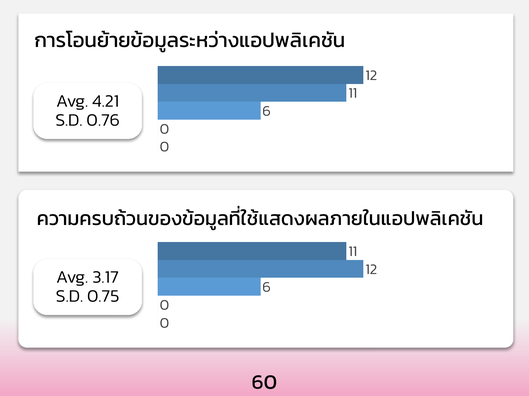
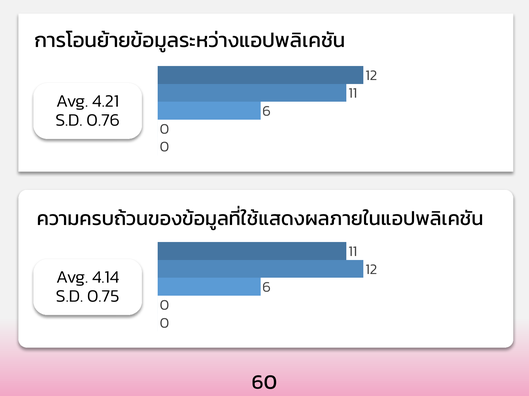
3.17: 3.17 -> 4.14
